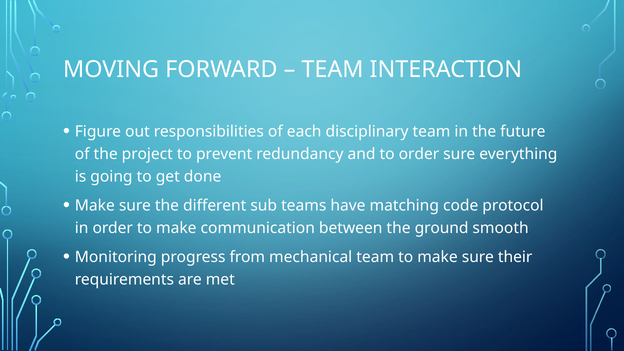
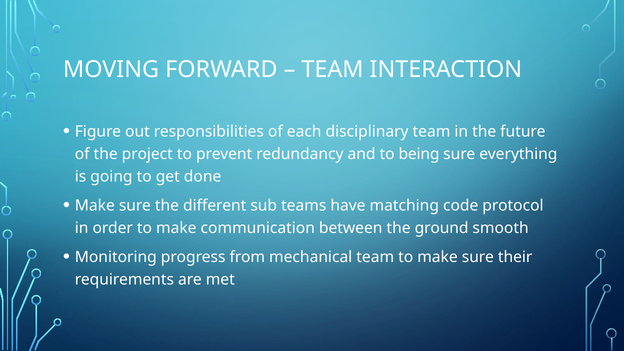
to order: order -> being
